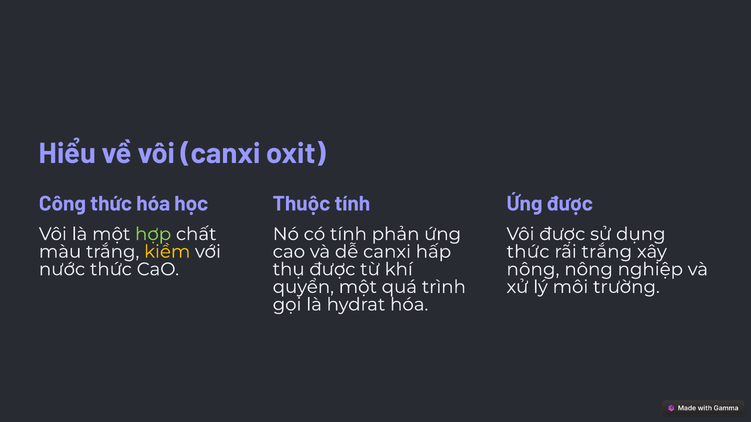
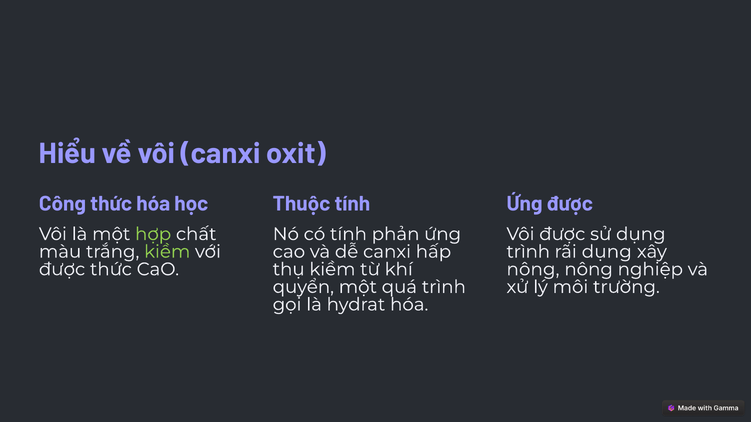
kiềm at (167, 252) colour: yellow -> light green
thức at (528, 252): thức -> trình
rãi trắng: trắng -> dụng
nước at (62, 270): nước -> được
thụ được: được -> kiềm
